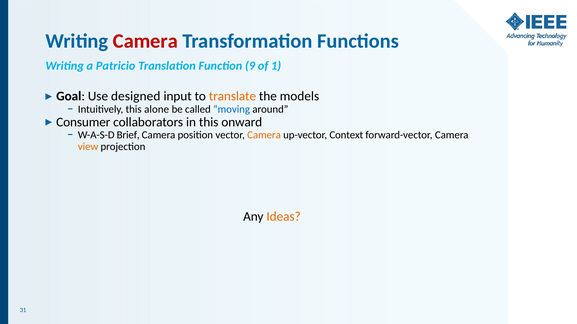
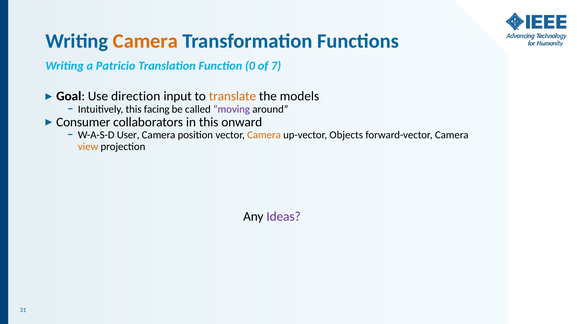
Camera at (145, 41) colour: red -> orange
9: 9 -> 0
1: 1 -> 7
designed: designed -> direction
alone: alone -> facing
moving colour: blue -> purple
Brief: Brief -> User
Context: Context -> Objects
Ideas colour: orange -> purple
